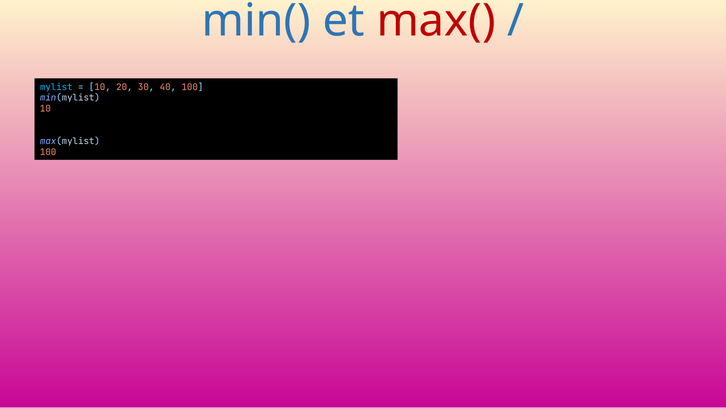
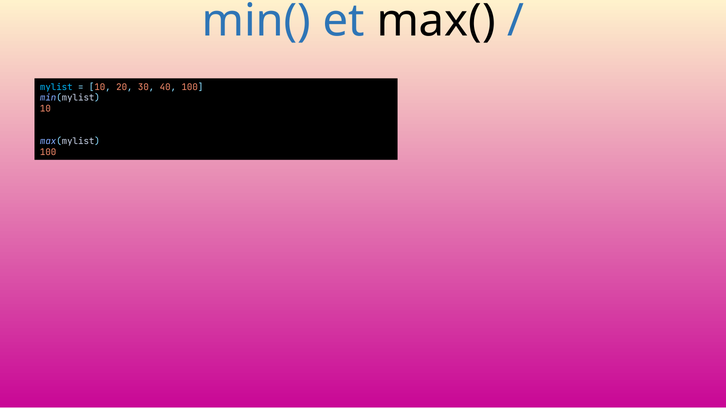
max( colour: red -> black
